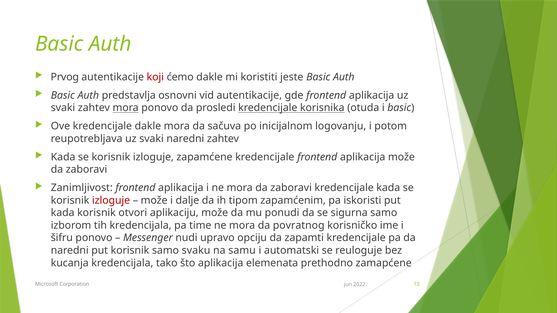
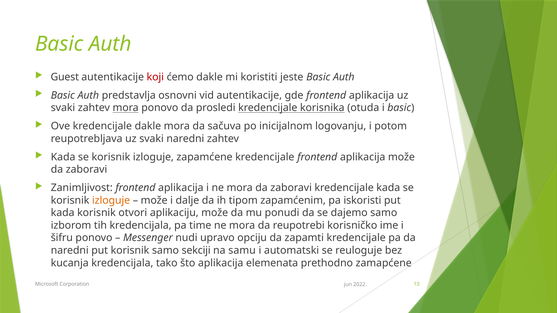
Prvog: Prvog -> Guest
izloguje at (111, 200) colour: red -> orange
sigurna: sigurna -> dajemo
povratnog: povratnog -> reupotrebi
svaku: svaku -> sekciji
